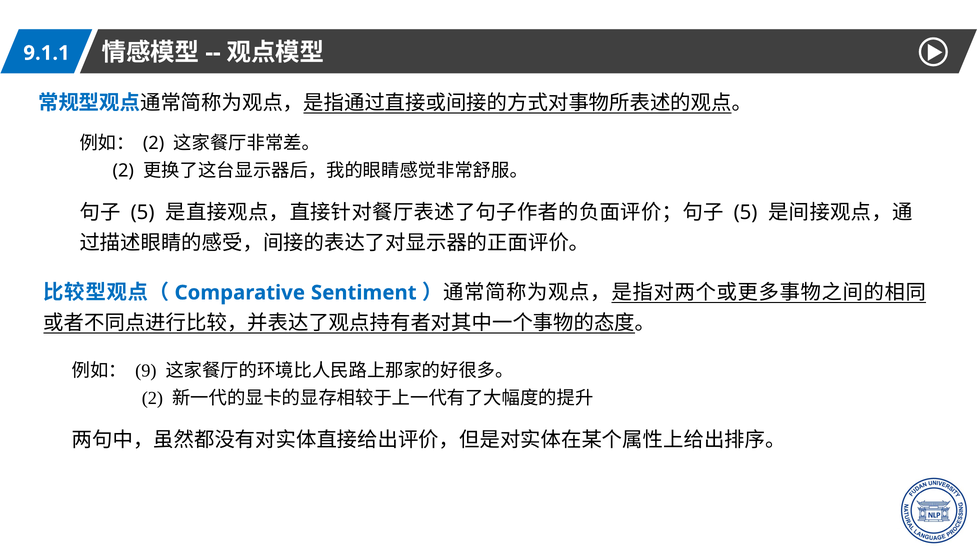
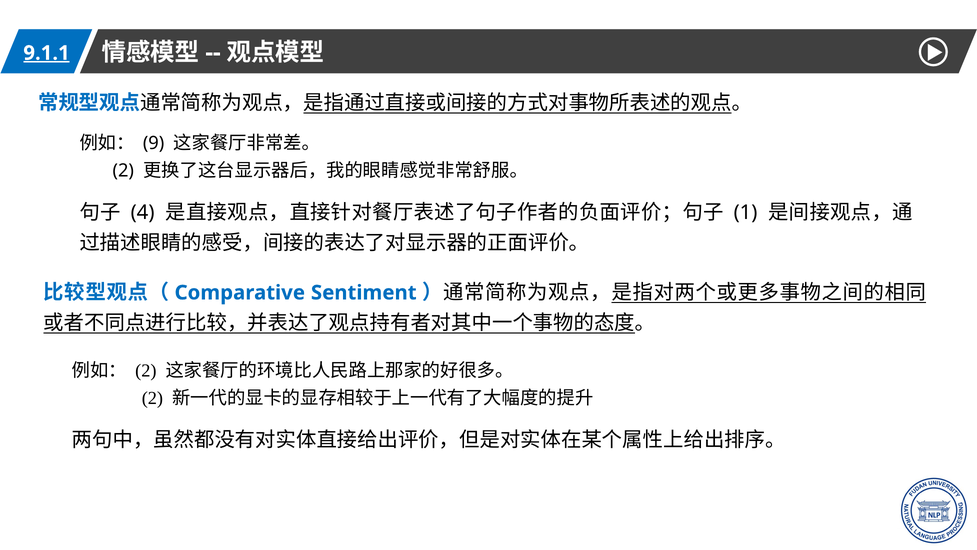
9.1.1 underline: none -> present
2 at (154, 143): 2 -> 9
5 at (143, 212): 5 -> 4
5 at (746, 212): 5 -> 1
9 at (146, 371): 9 -> 2
